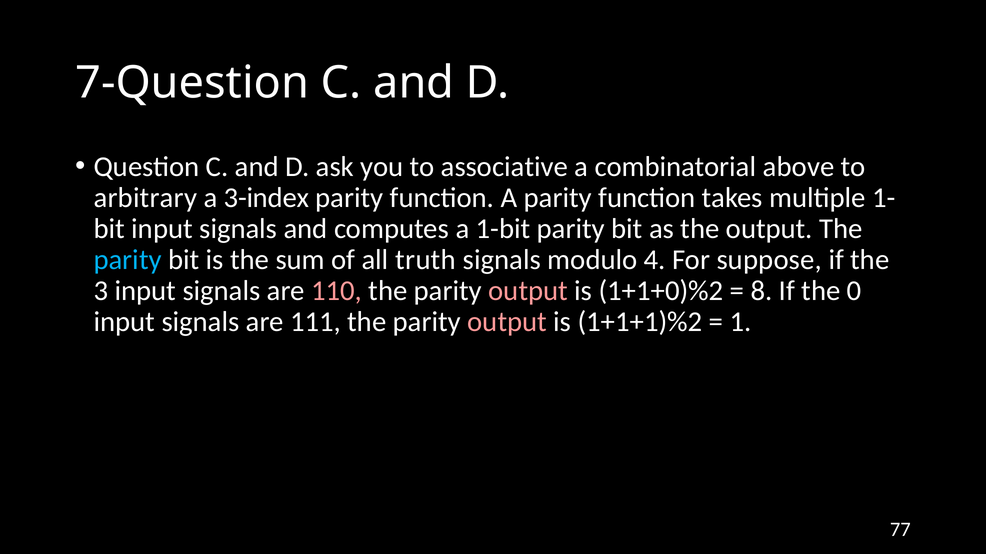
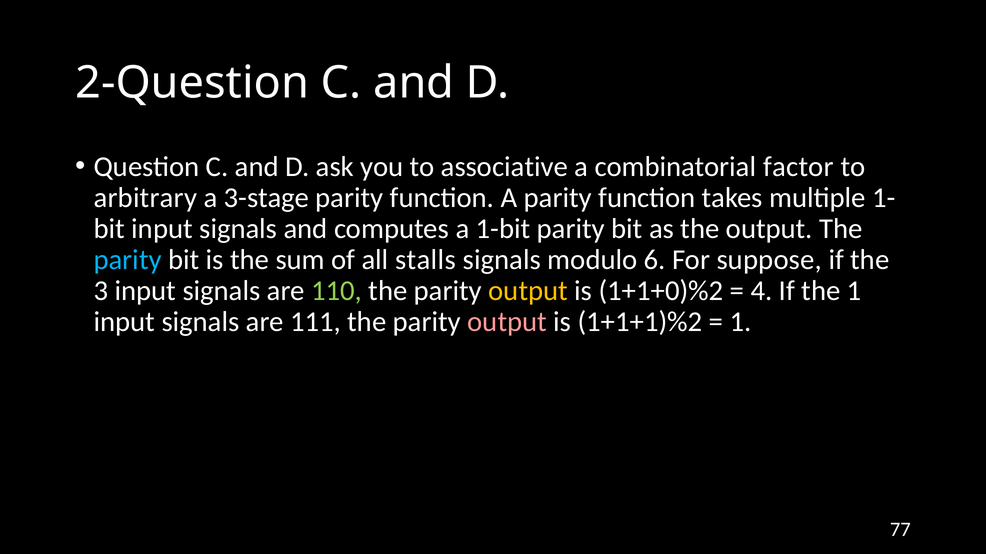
7-Question: 7-Question -> 2-Question
above: above -> factor
3-index: 3-index -> 3-stage
truth: truth -> stalls
4: 4 -> 6
110 colour: pink -> light green
output at (528, 291) colour: pink -> yellow
8: 8 -> 4
the 0: 0 -> 1
